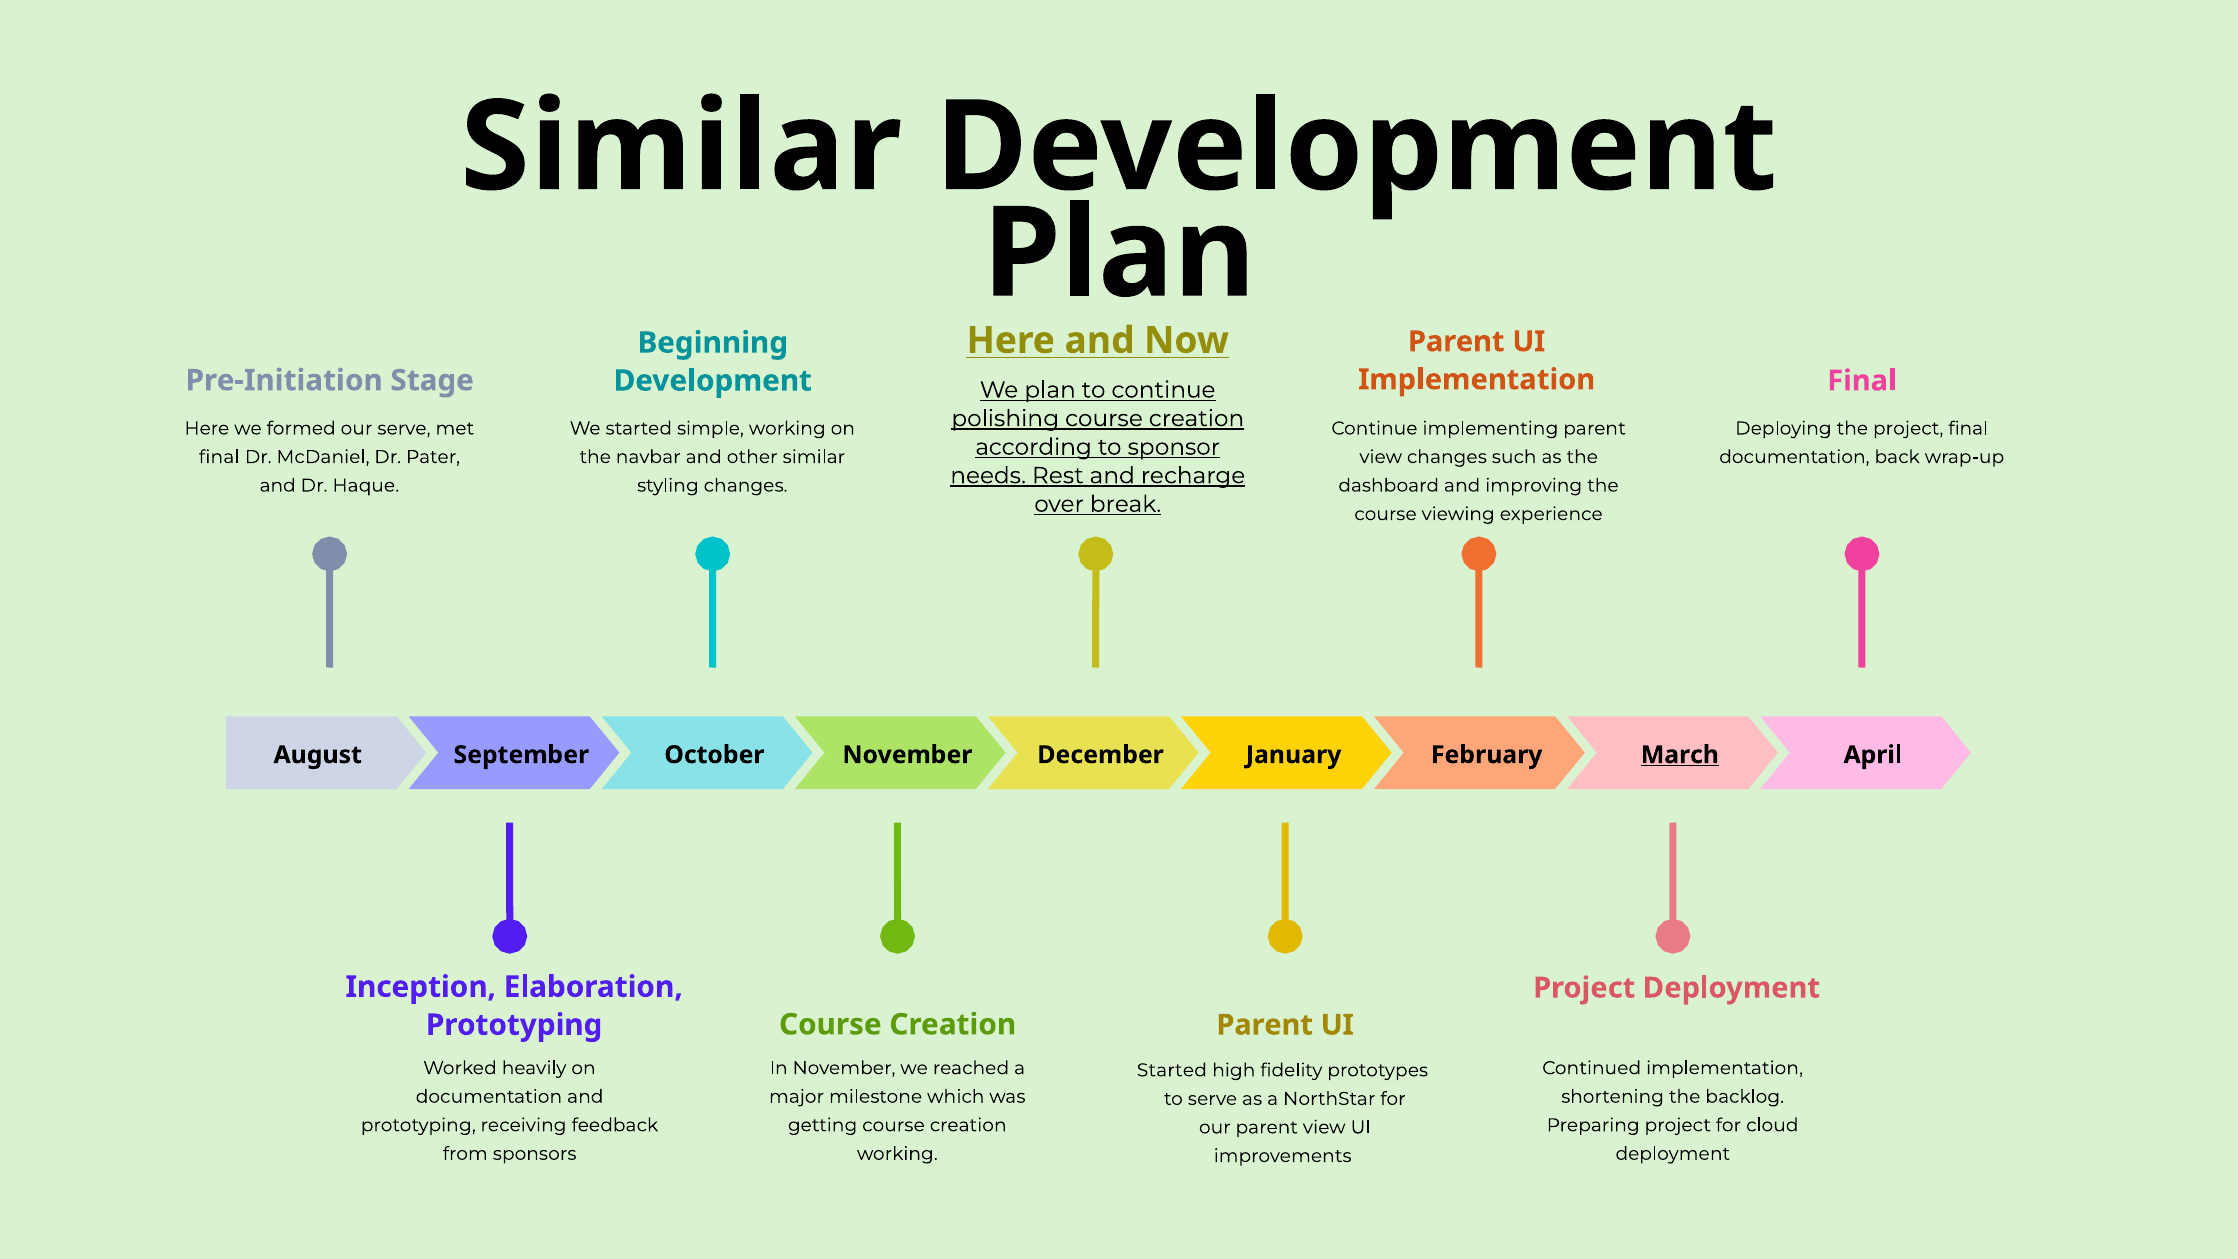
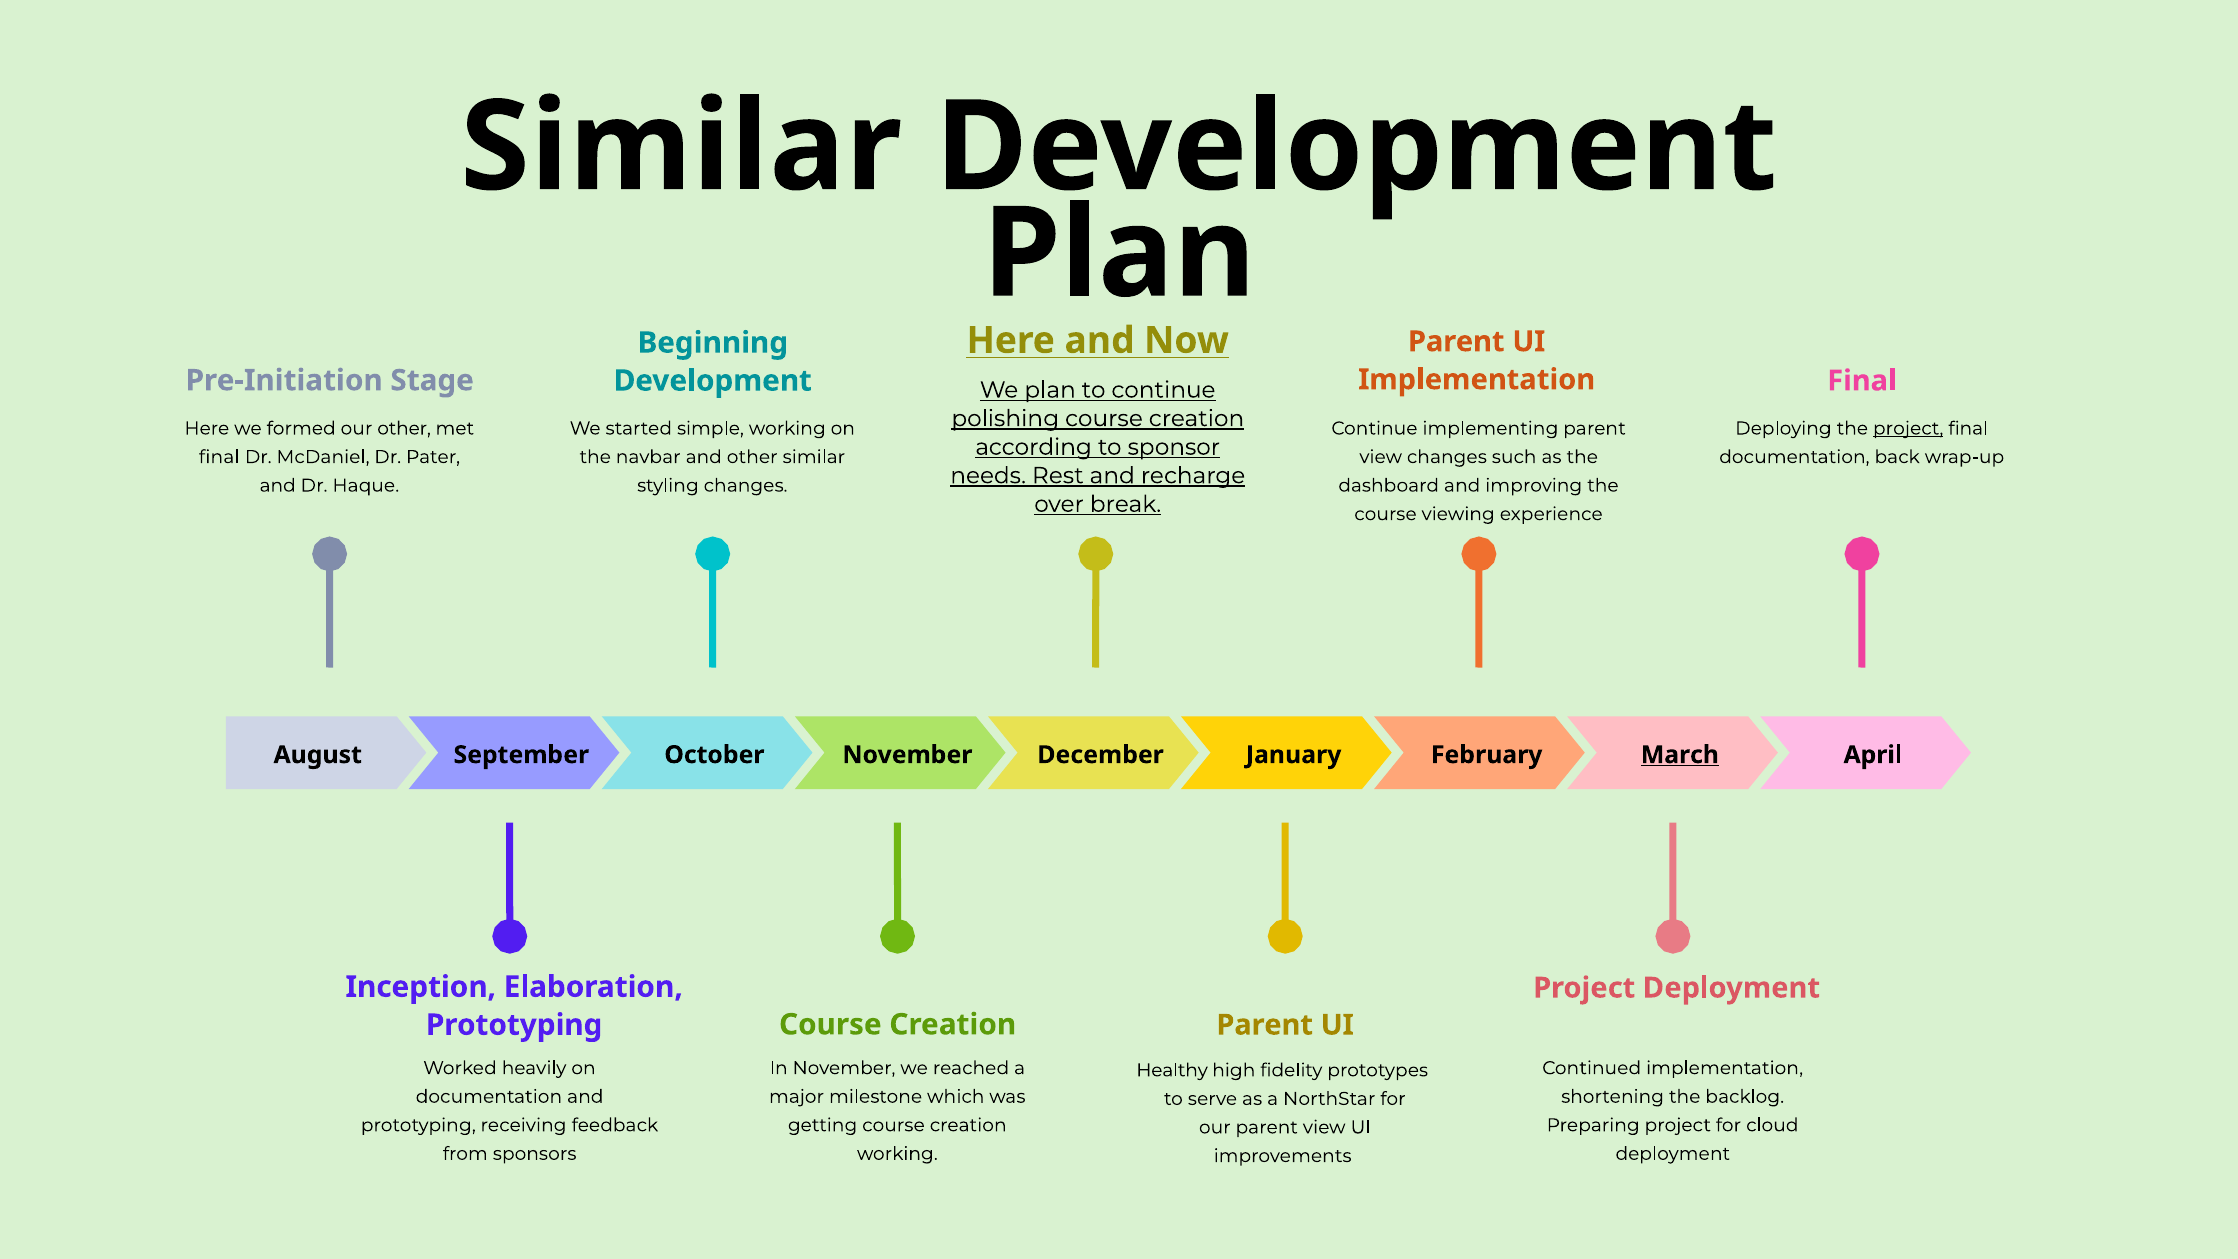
our serve: serve -> other
project at (1908, 428) underline: none -> present
Started at (1172, 1070): Started -> Healthy
